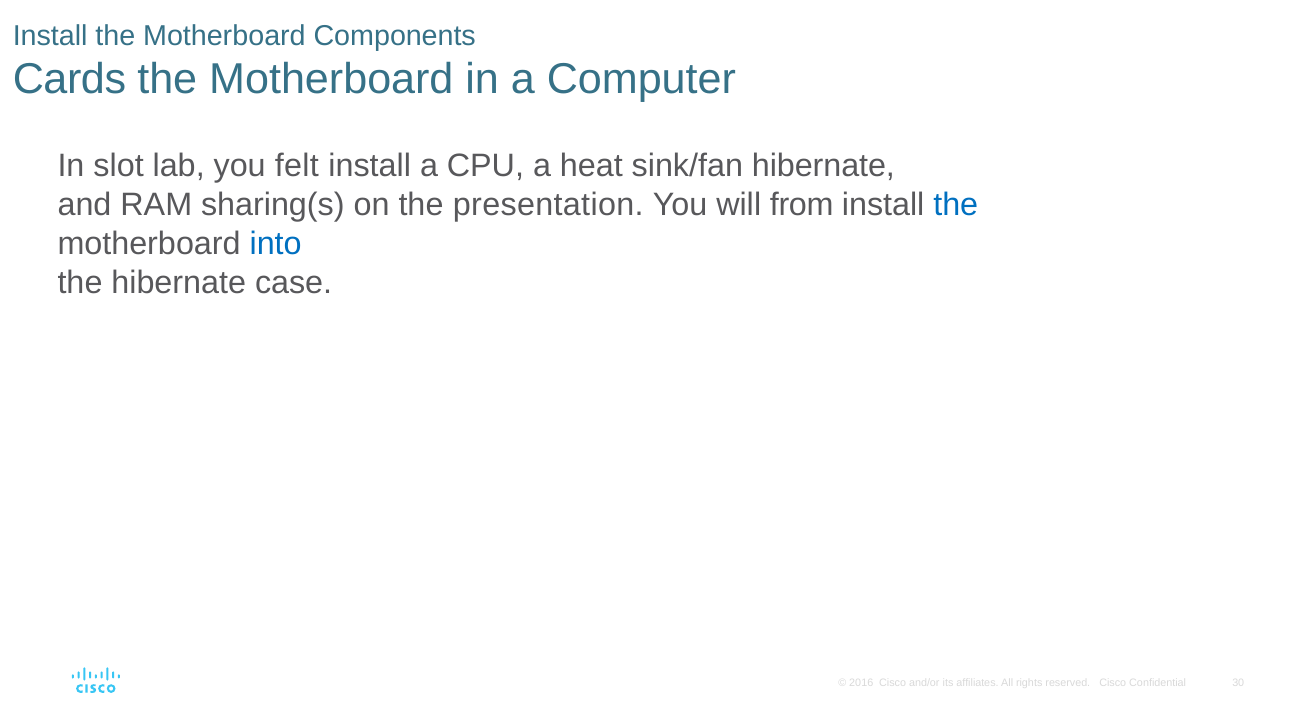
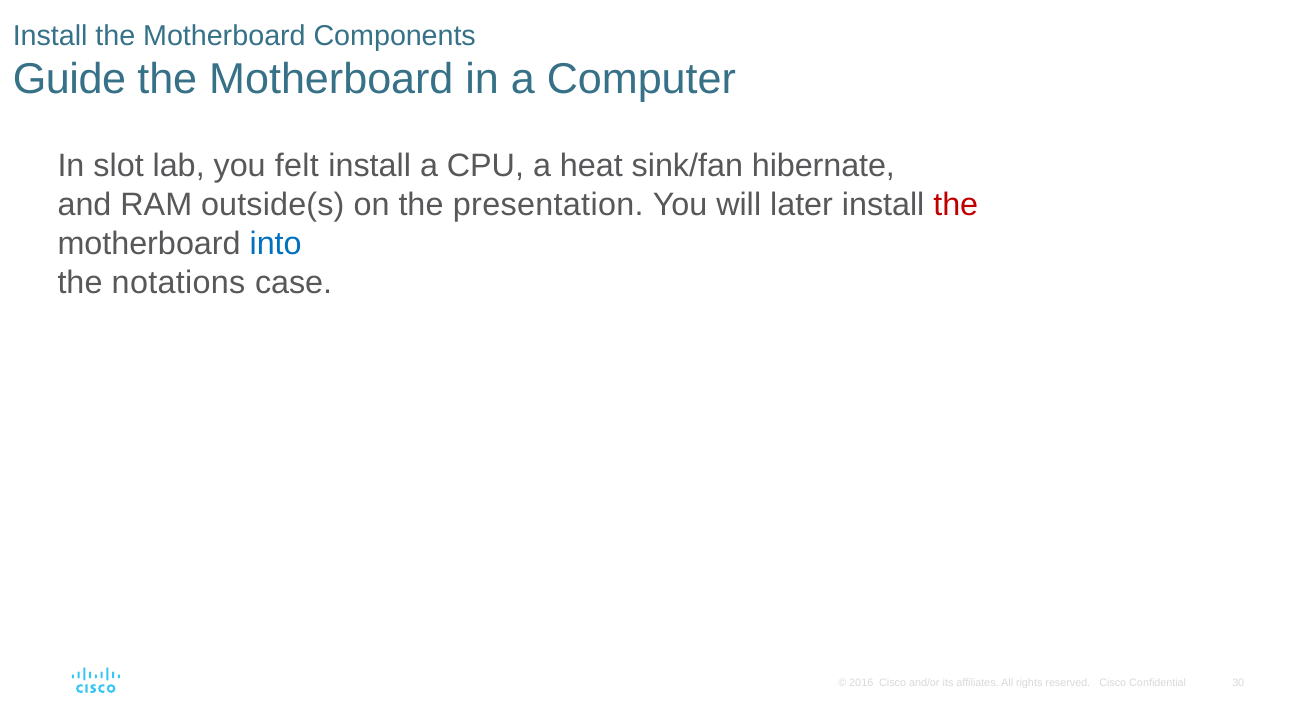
Cards: Cards -> Guide
sharing(s: sharing(s -> outside(s
from: from -> later
the at (956, 205) colour: blue -> red
the hibernate: hibernate -> notations
